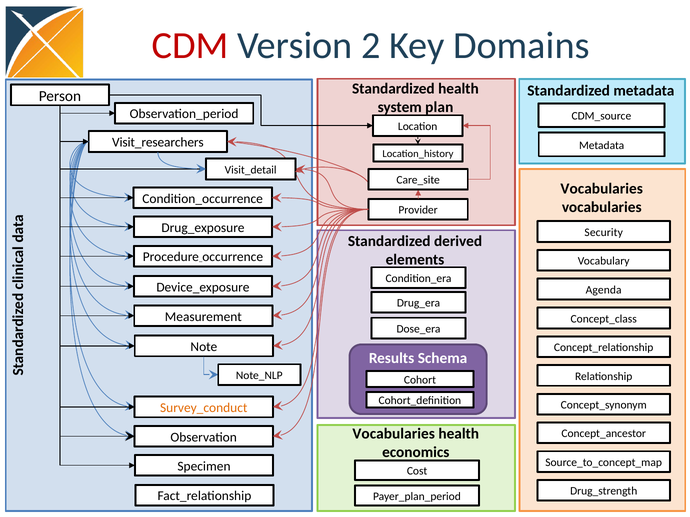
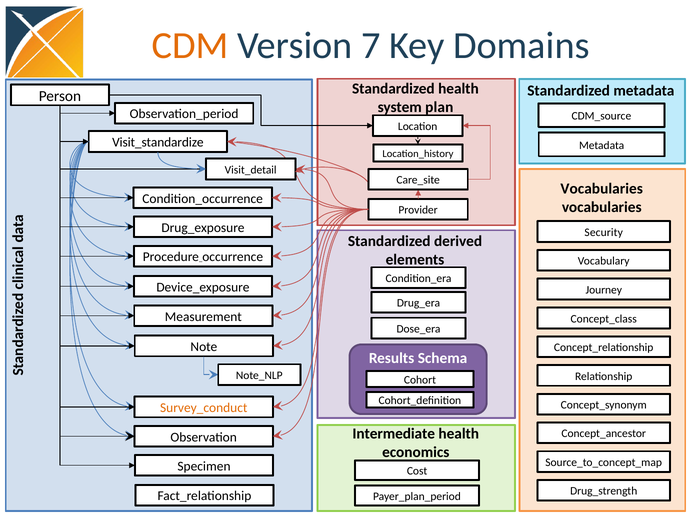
CDM colour: red -> orange
2: 2 -> 7
Visit_researchers: Visit_researchers -> Visit_standardize
Agenda: Agenda -> Journey
Vocabularies at (394, 434): Vocabularies -> Intermediate
